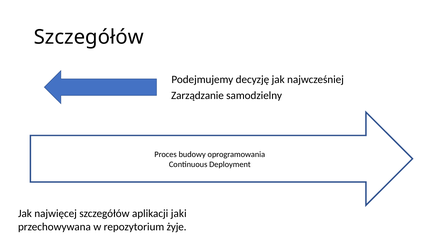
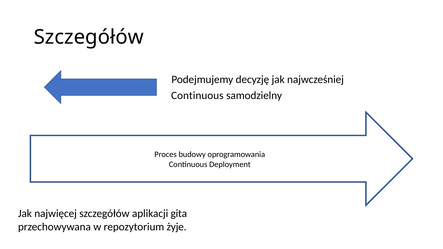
Zarządzanie at (197, 96): Zarządzanie -> Continuous
jaki: jaki -> gita
